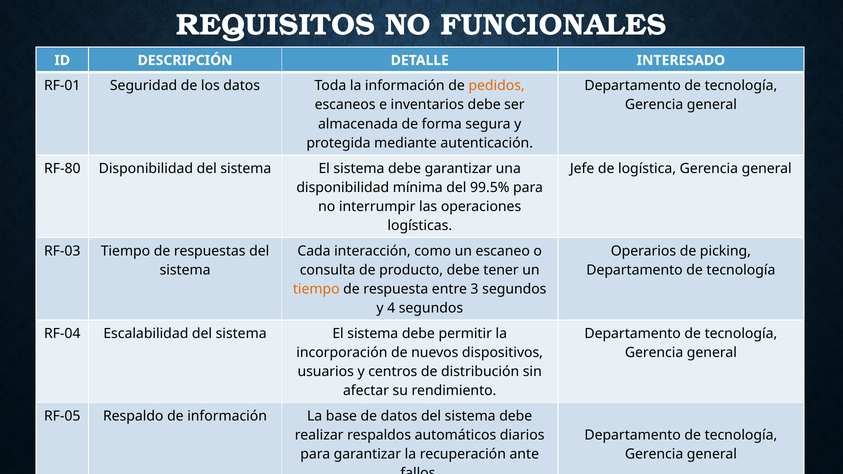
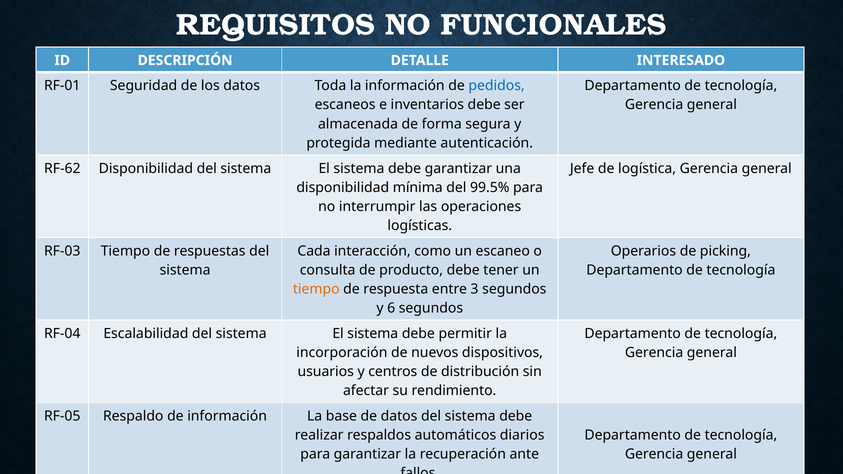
pedidos colour: orange -> blue
RF-80: RF-80 -> RF-62
4: 4 -> 6
